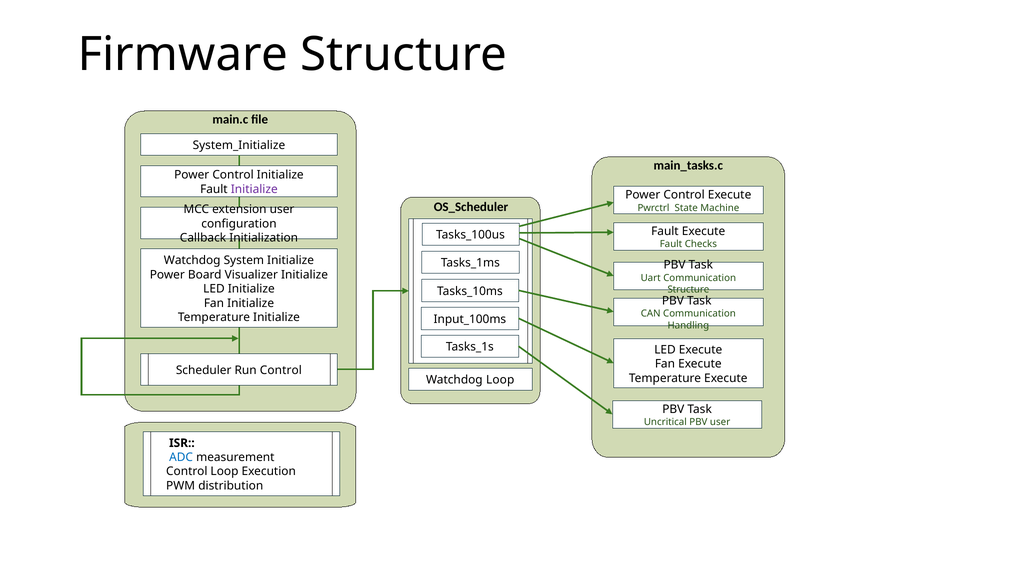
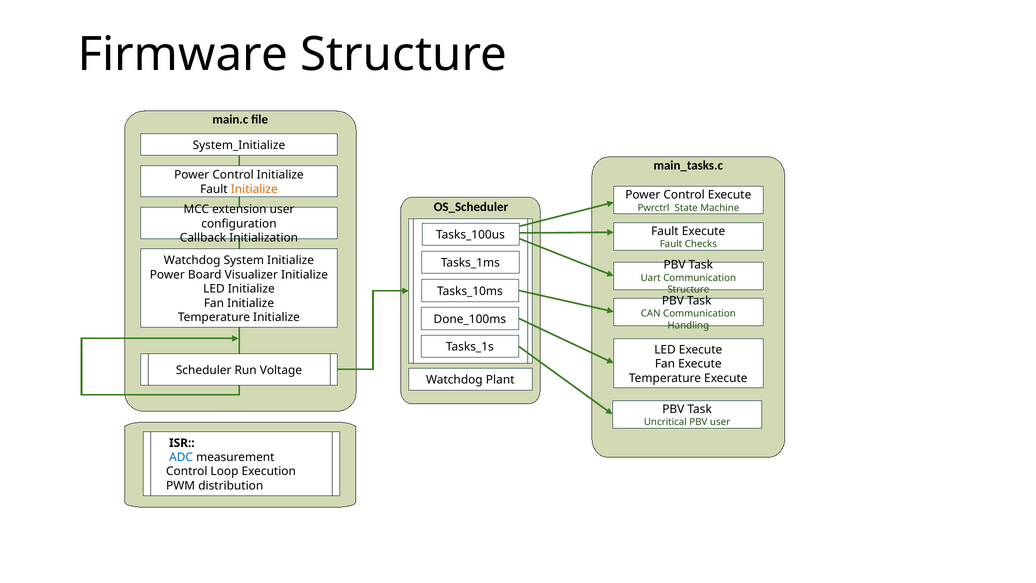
Initialize at (254, 189) colour: purple -> orange
Input_100ms: Input_100ms -> Done_100ms
Run Control: Control -> Voltage
Watchdog Loop: Loop -> Plant
